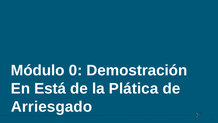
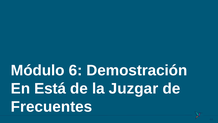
0: 0 -> 6
Plática: Plática -> Juzgar
Arriesgado: Arriesgado -> Frecuentes
